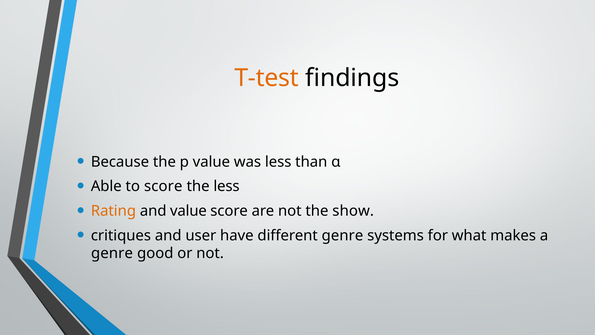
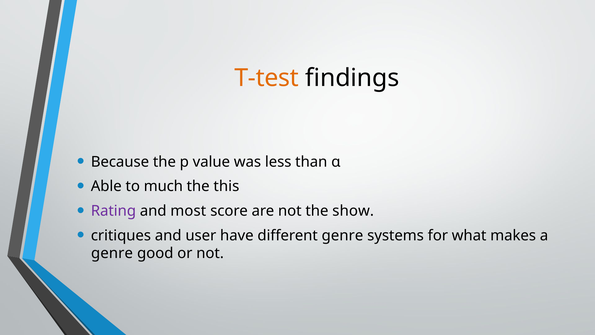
to score: score -> much
the less: less -> this
Rating colour: orange -> purple
and value: value -> most
